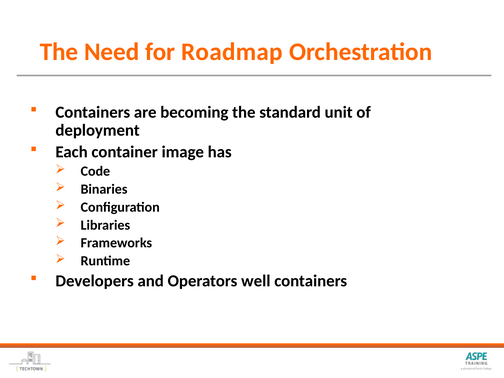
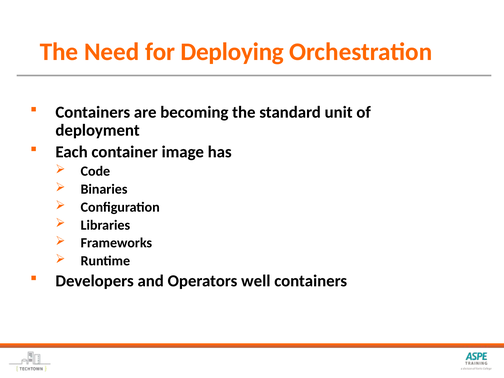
Roadmap: Roadmap -> Deploying
